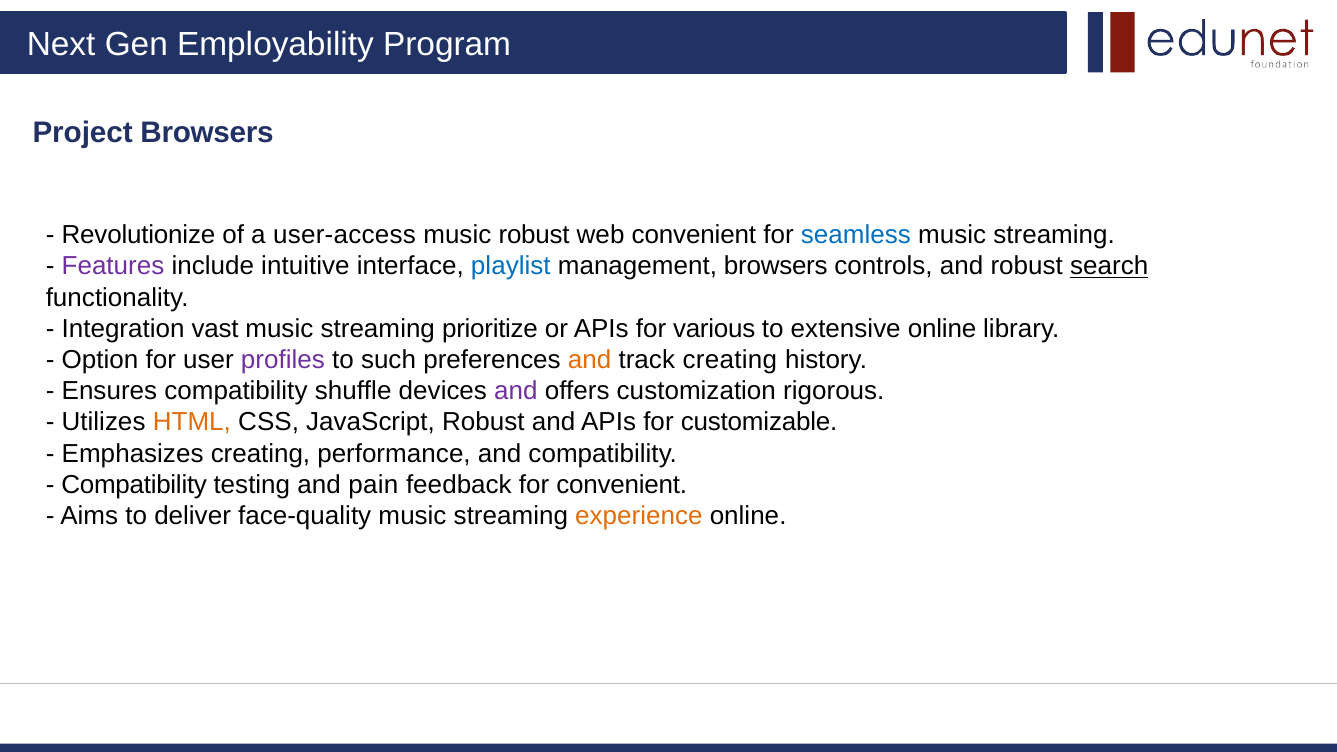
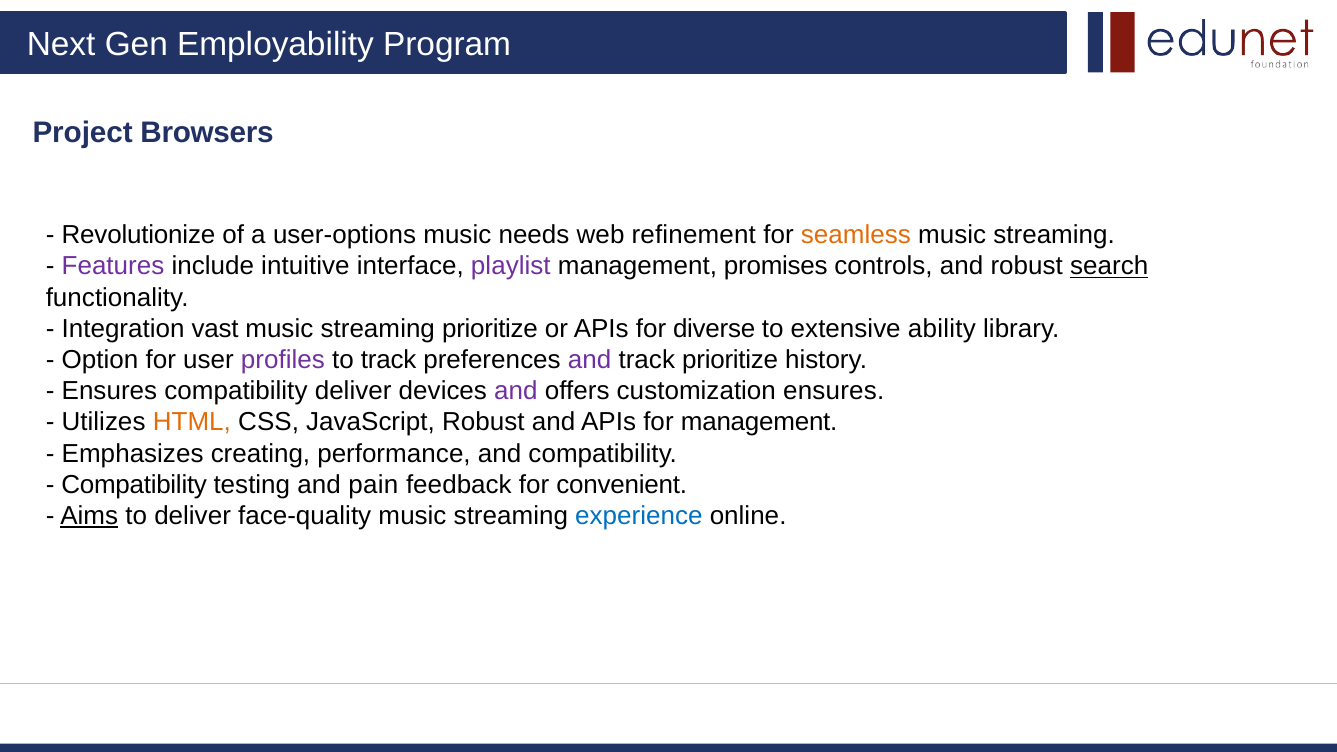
user-access: user-access -> user-options
music robust: robust -> needs
web convenient: convenient -> refinement
seamless colour: blue -> orange
playlist colour: blue -> purple
management browsers: browsers -> promises
various: various -> diverse
extensive online: online -> ability
to such: such -> track
and at (590, 360) colour: orange -> purple
track creating: creating -> prioritize
compatibility shuffle: shuffle -> deliver
customization rigorous: rigorous -> ensures
for customizable: customizable -> management
Aims underline: none -> present
experience colour: orange -> blue
